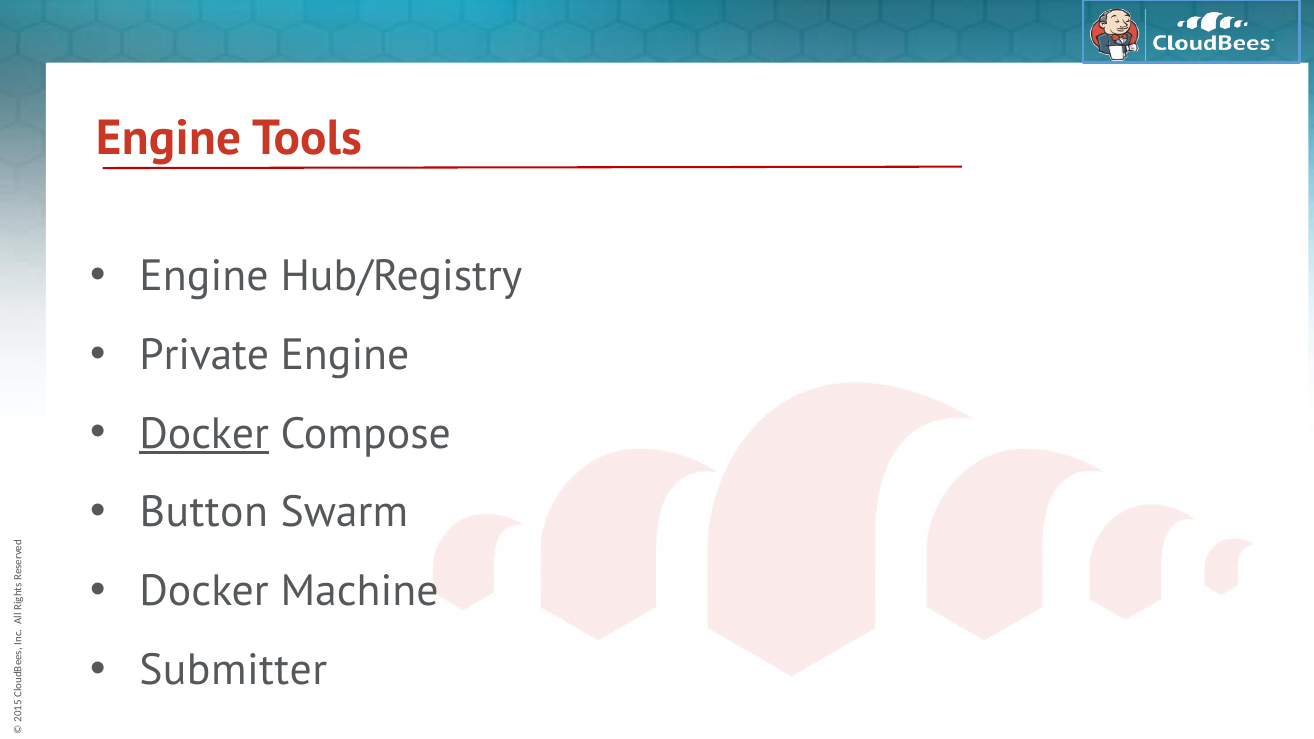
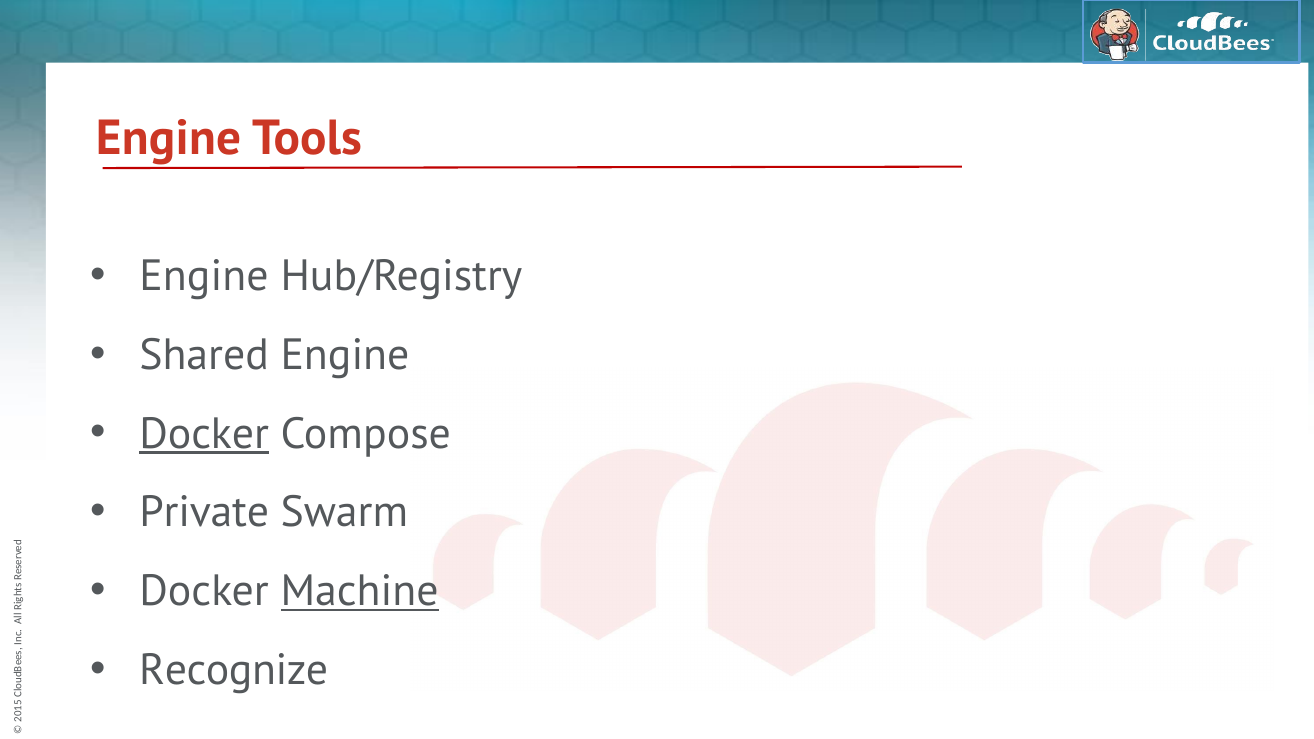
Private: Private -> Shared
Button: Button -> Private
Machine underline: none -> present
Submitter: Submitter -> Recognize
